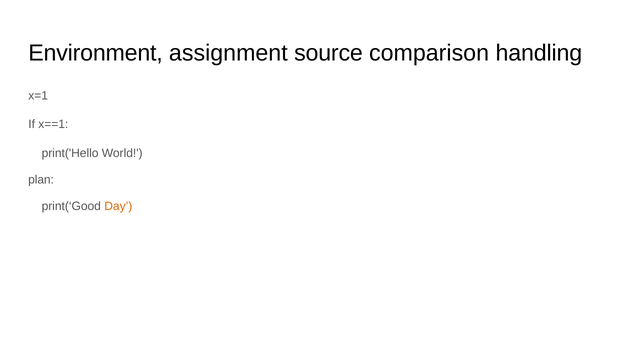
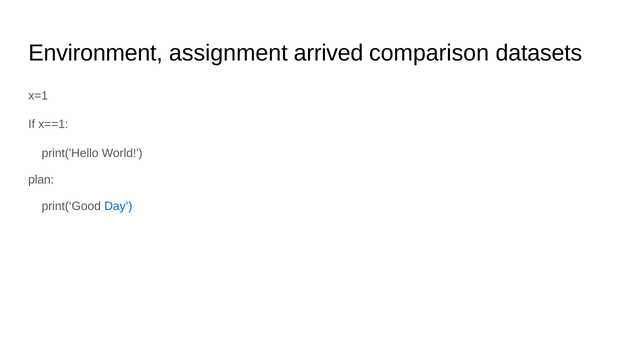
source: source -> arrived
handling: handling -> datasets
Day colour: orange -> blue
